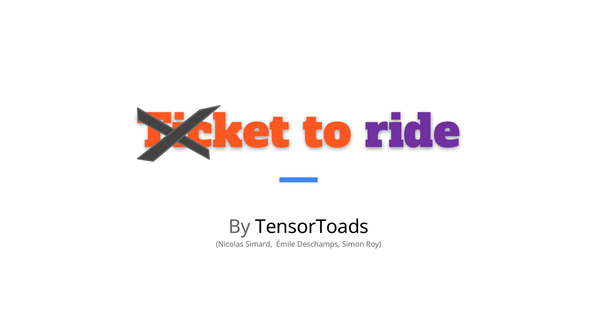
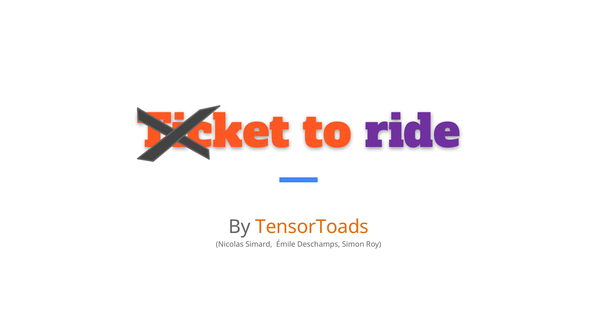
TensorToads colour: black -> orange
